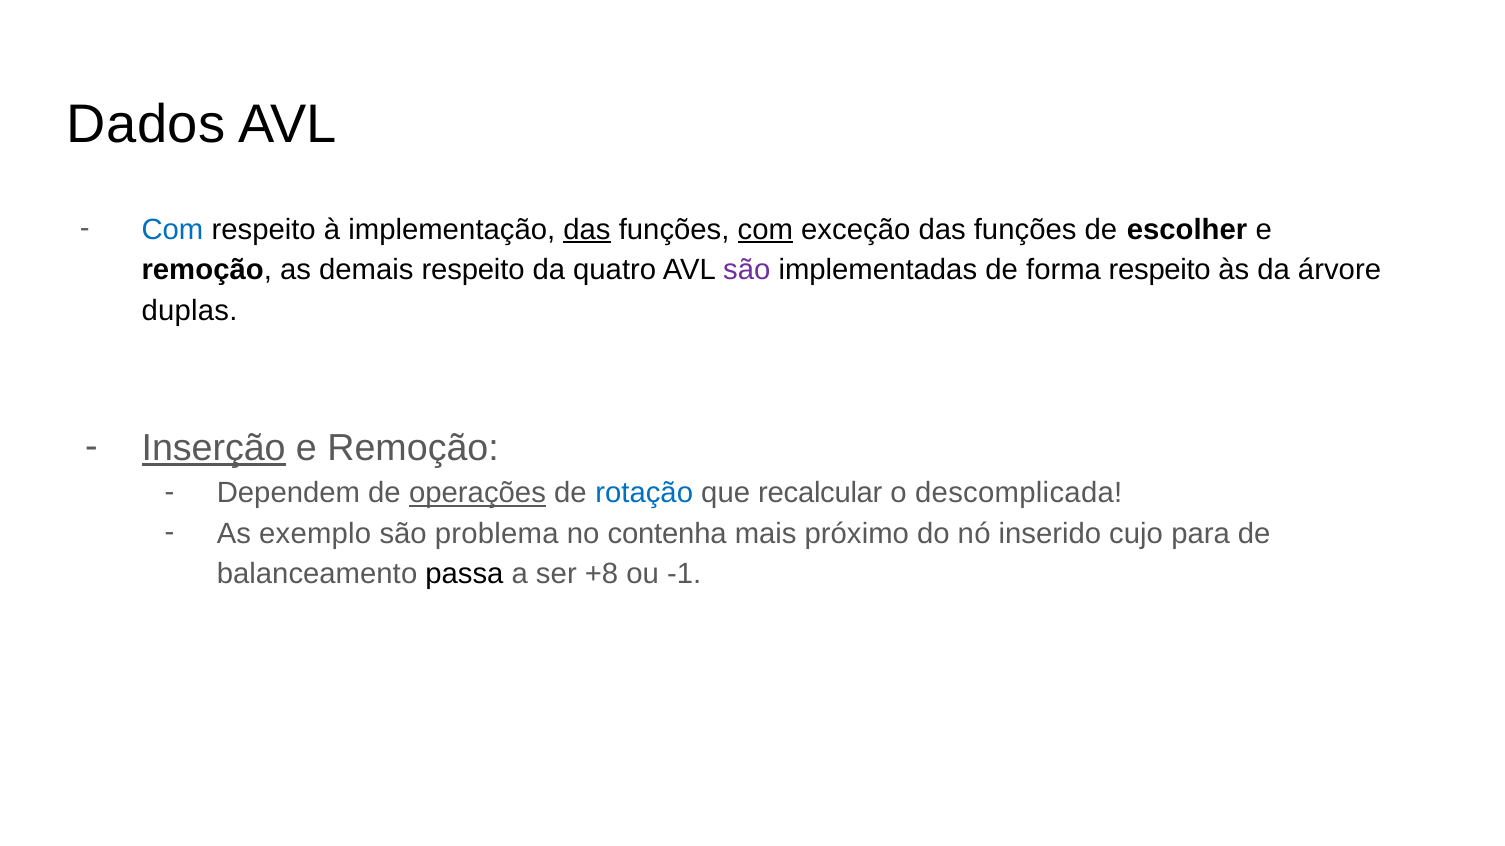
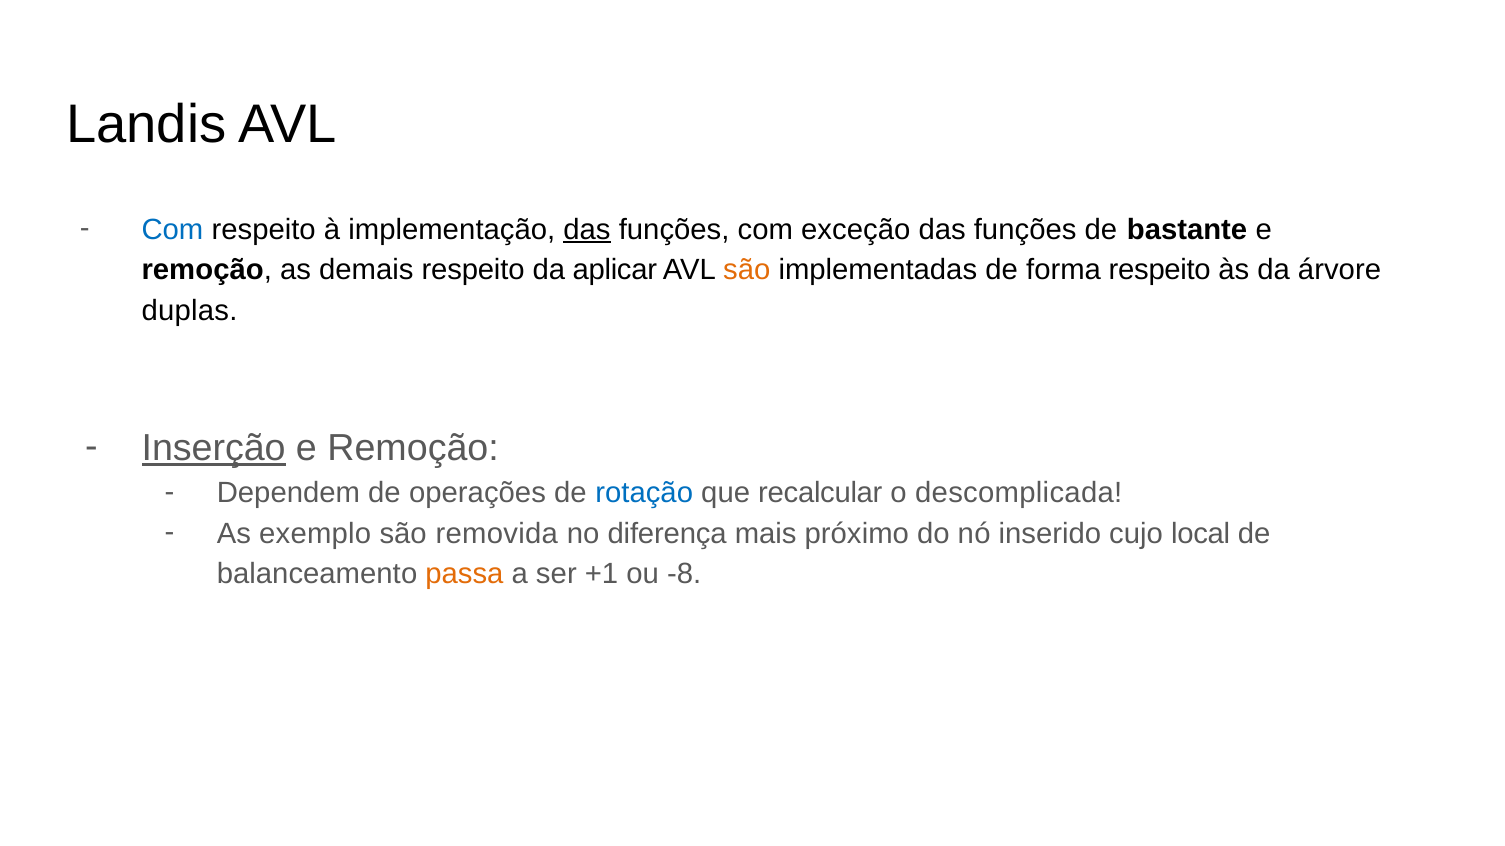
Dados: Dados -> Landis
com at (765, 230) underline: present -> none
escolher: escolher -> bastante
quatro: quatro -> aplicar
são at (747, 270) colour: purple -> orange
operações underline: present -> none
problema: problema -> removida
contenha: contenha -> diferença
para: para -> local
passa colour: black -> orange
+8: +8 -> +1
-1: -1 -> -8
